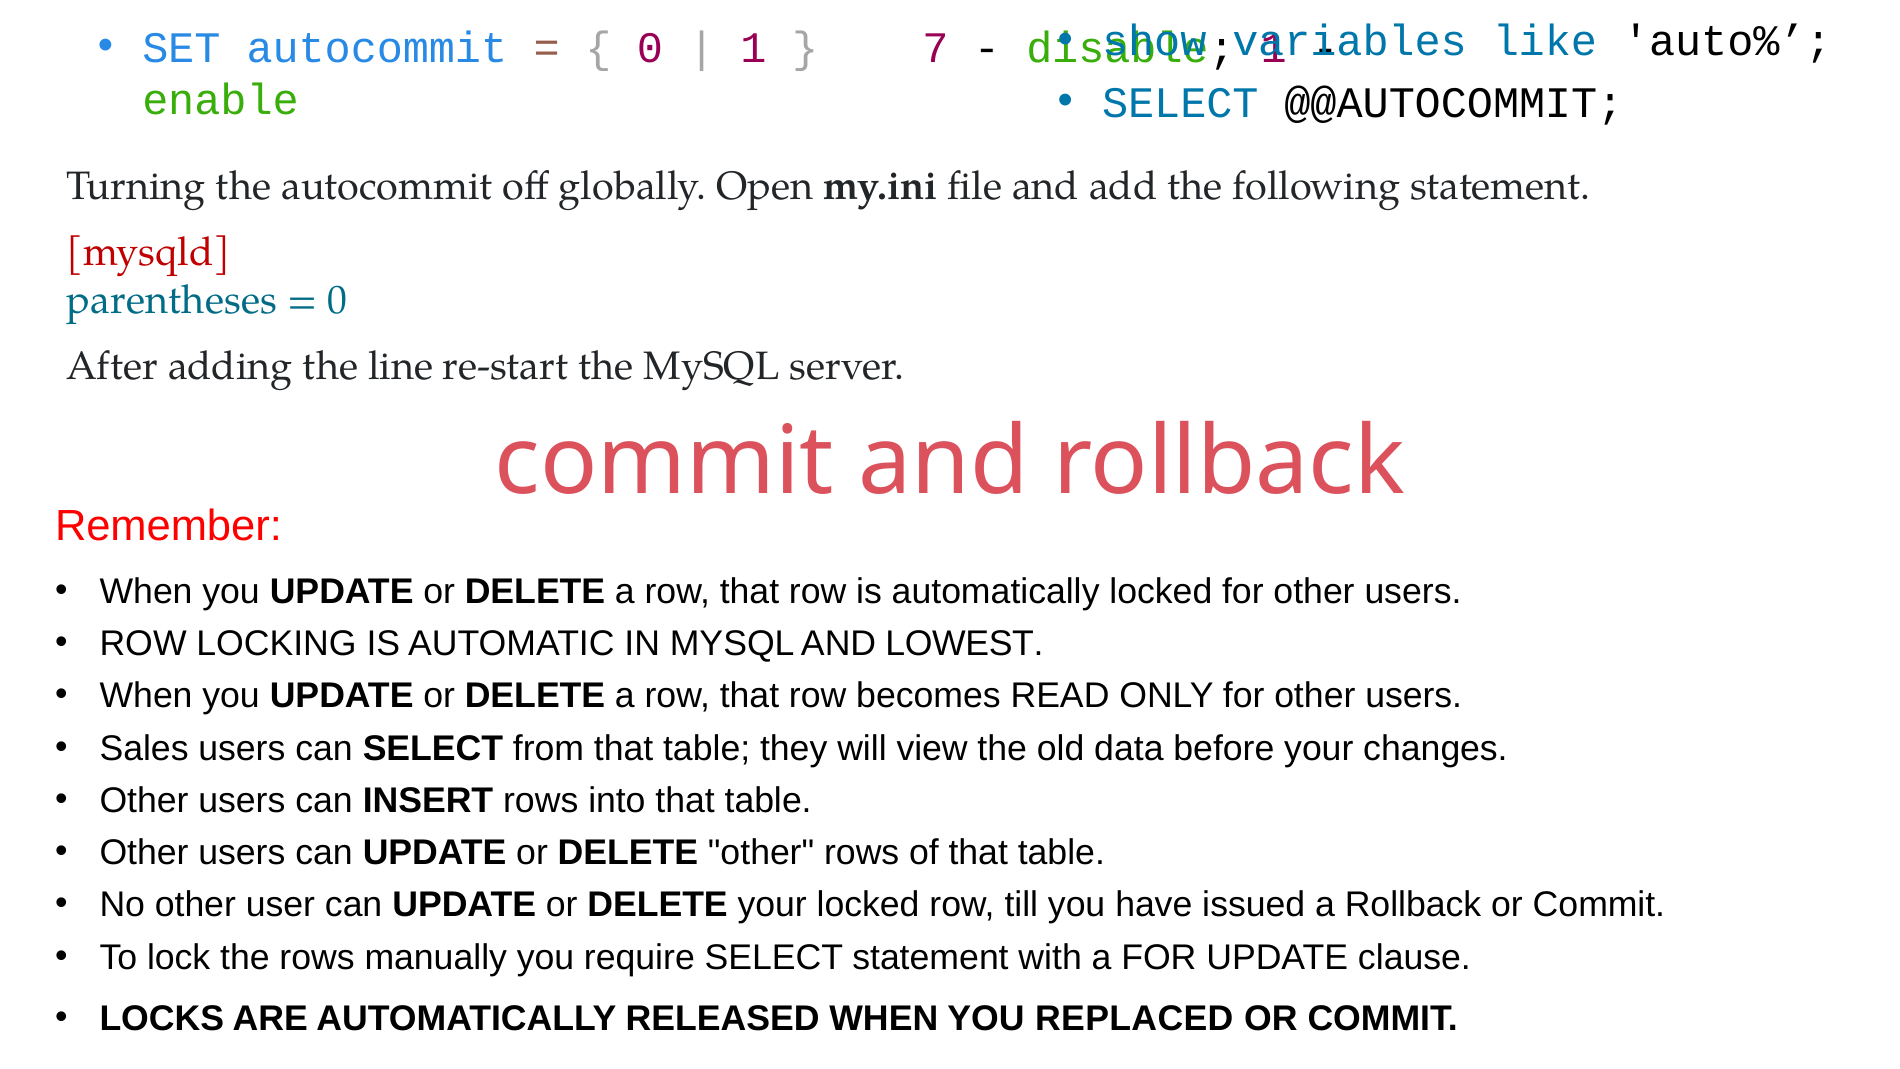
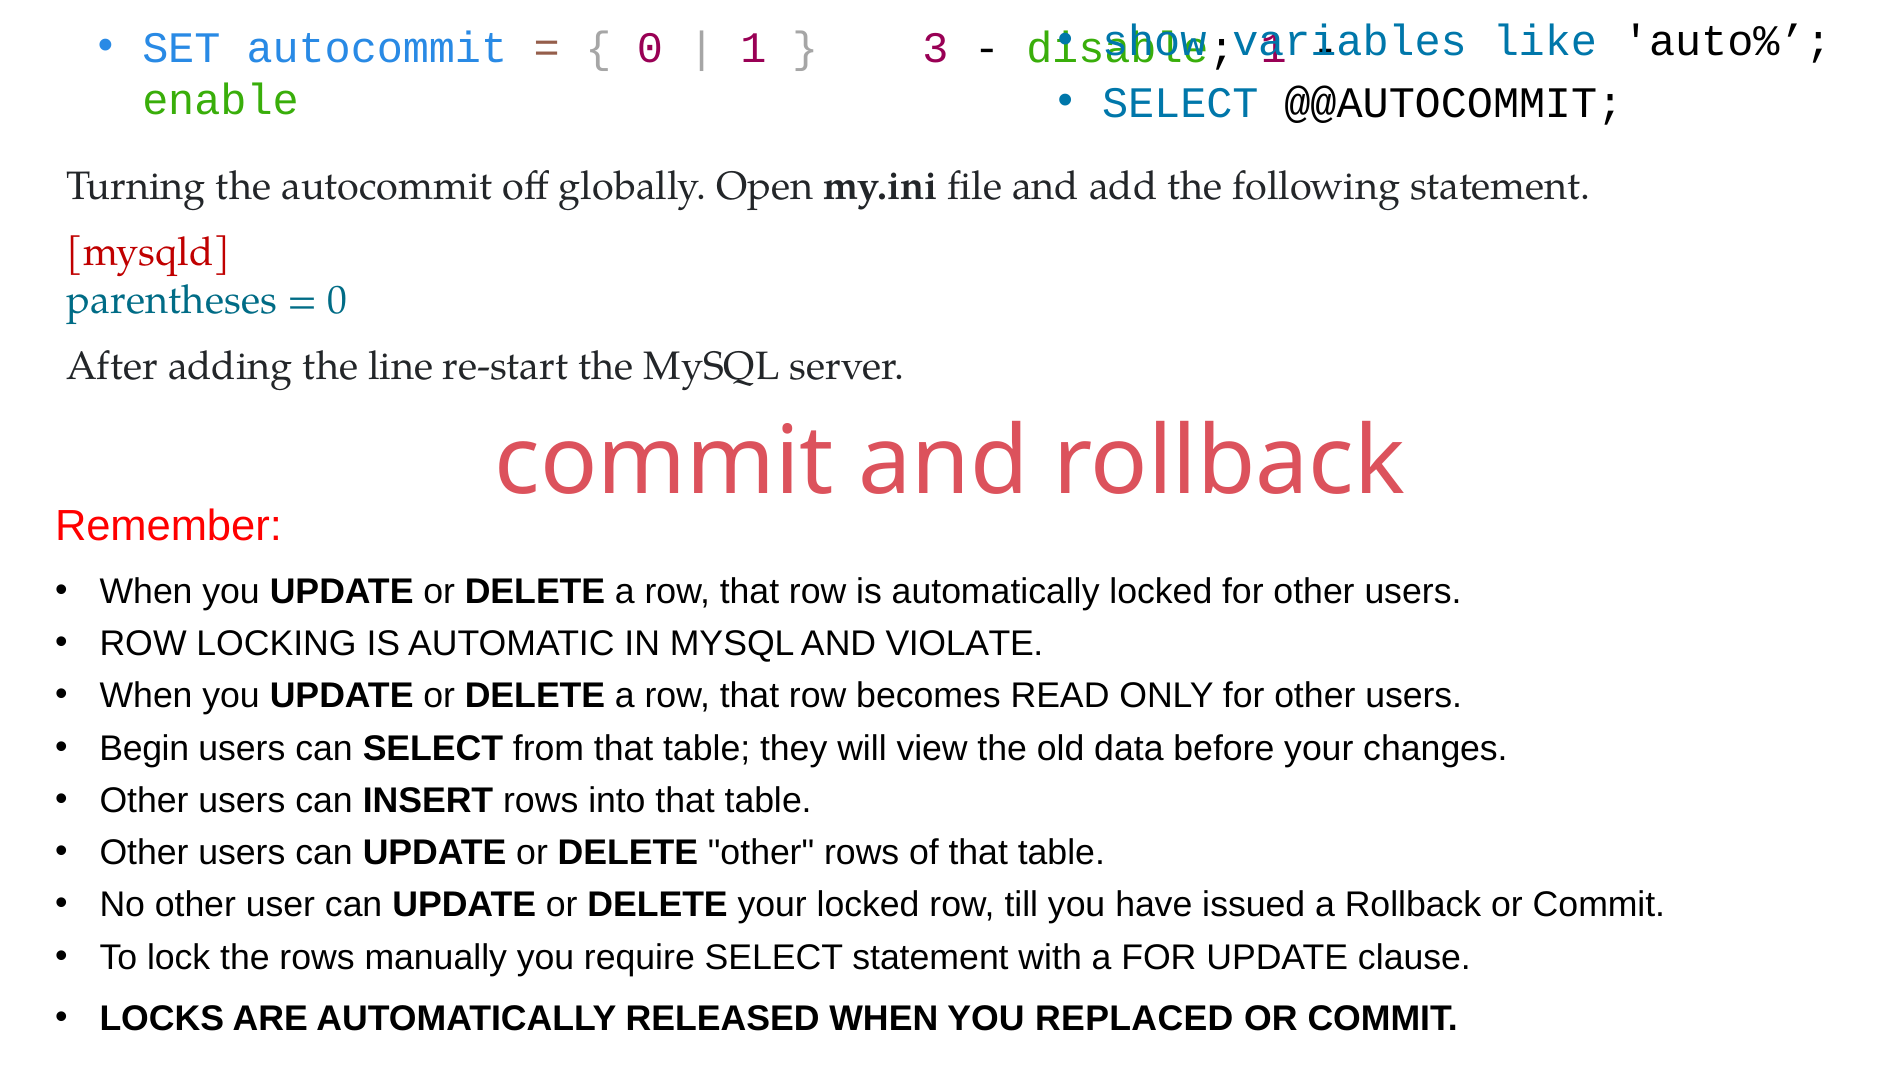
7: 7 -> 3
LOWEST: LOWEST -> VIOLATE
Sales: Sales -> Begin
